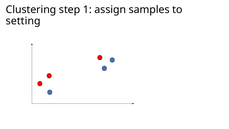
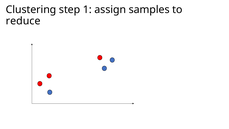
setting: setting -> reduce
